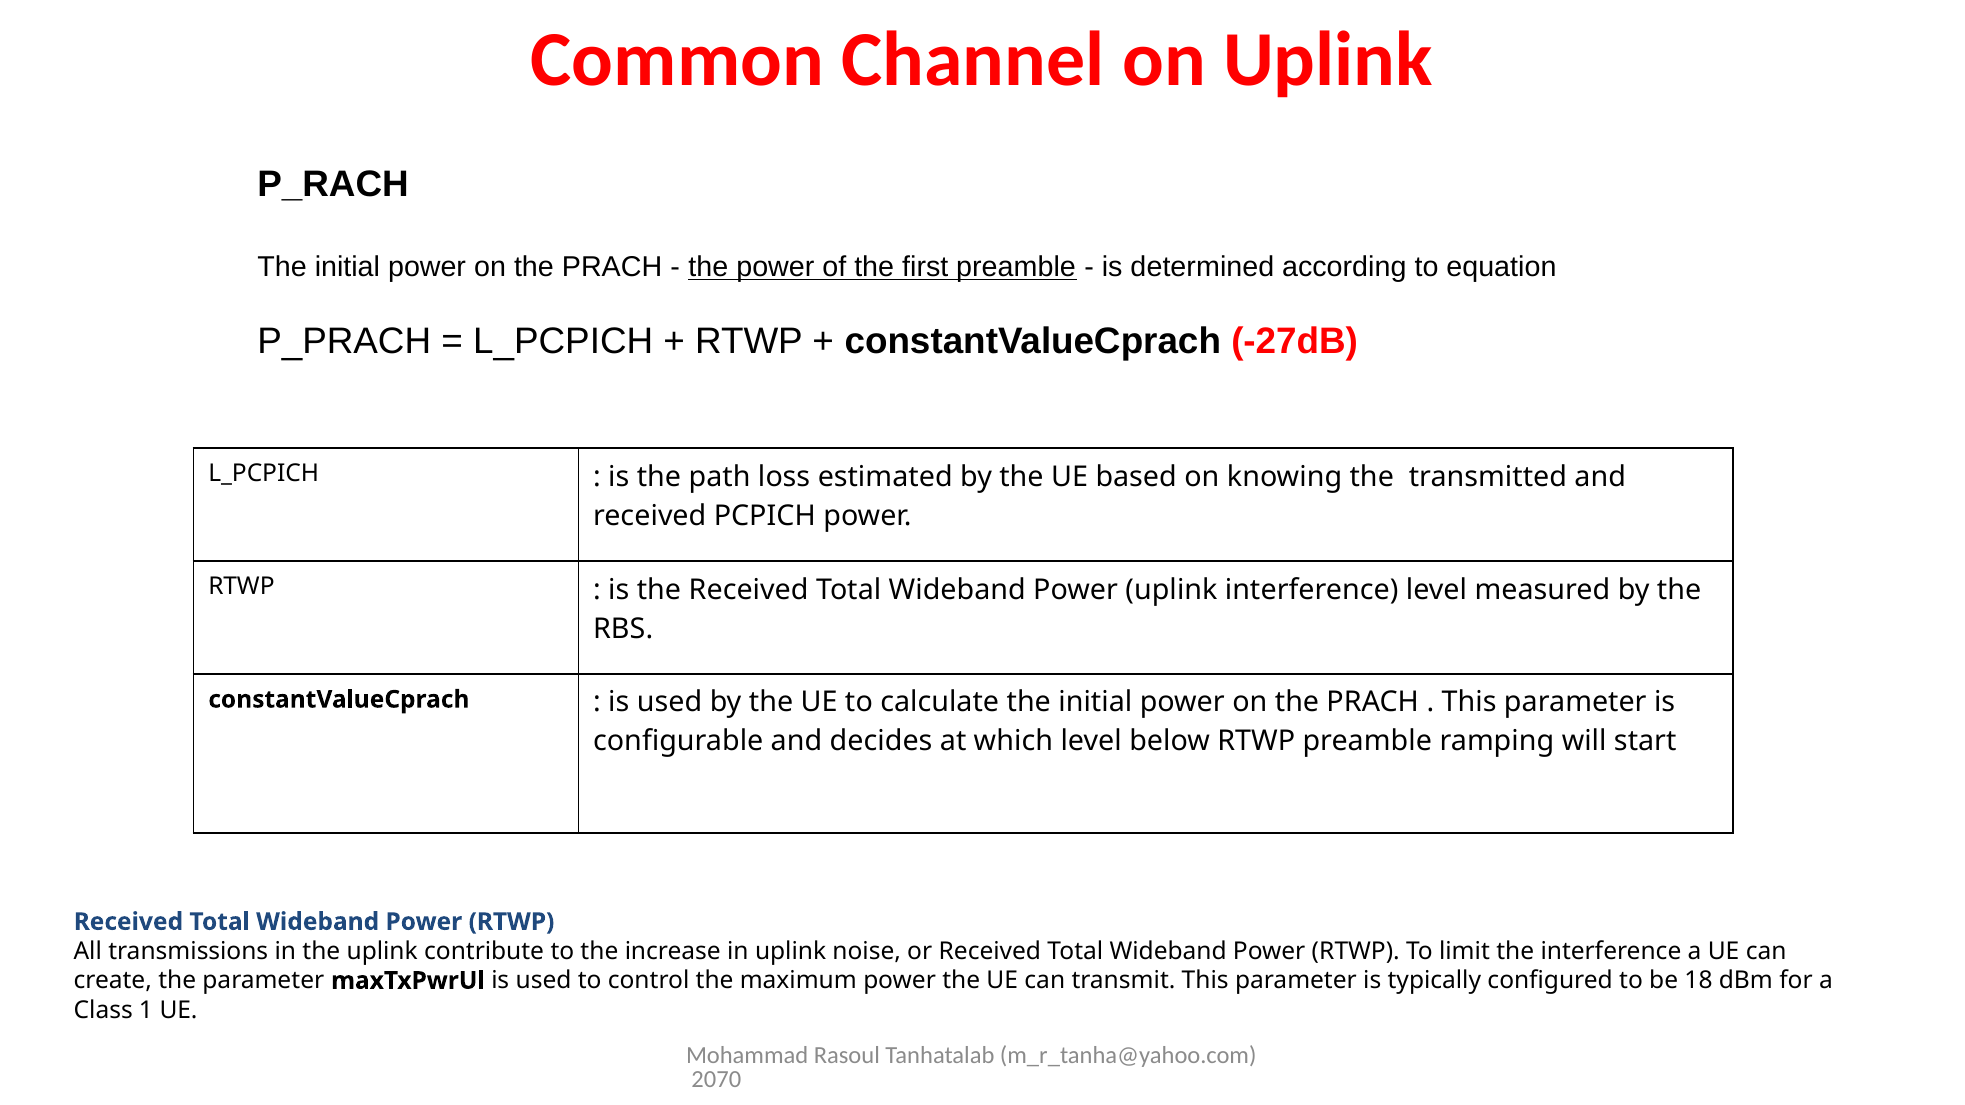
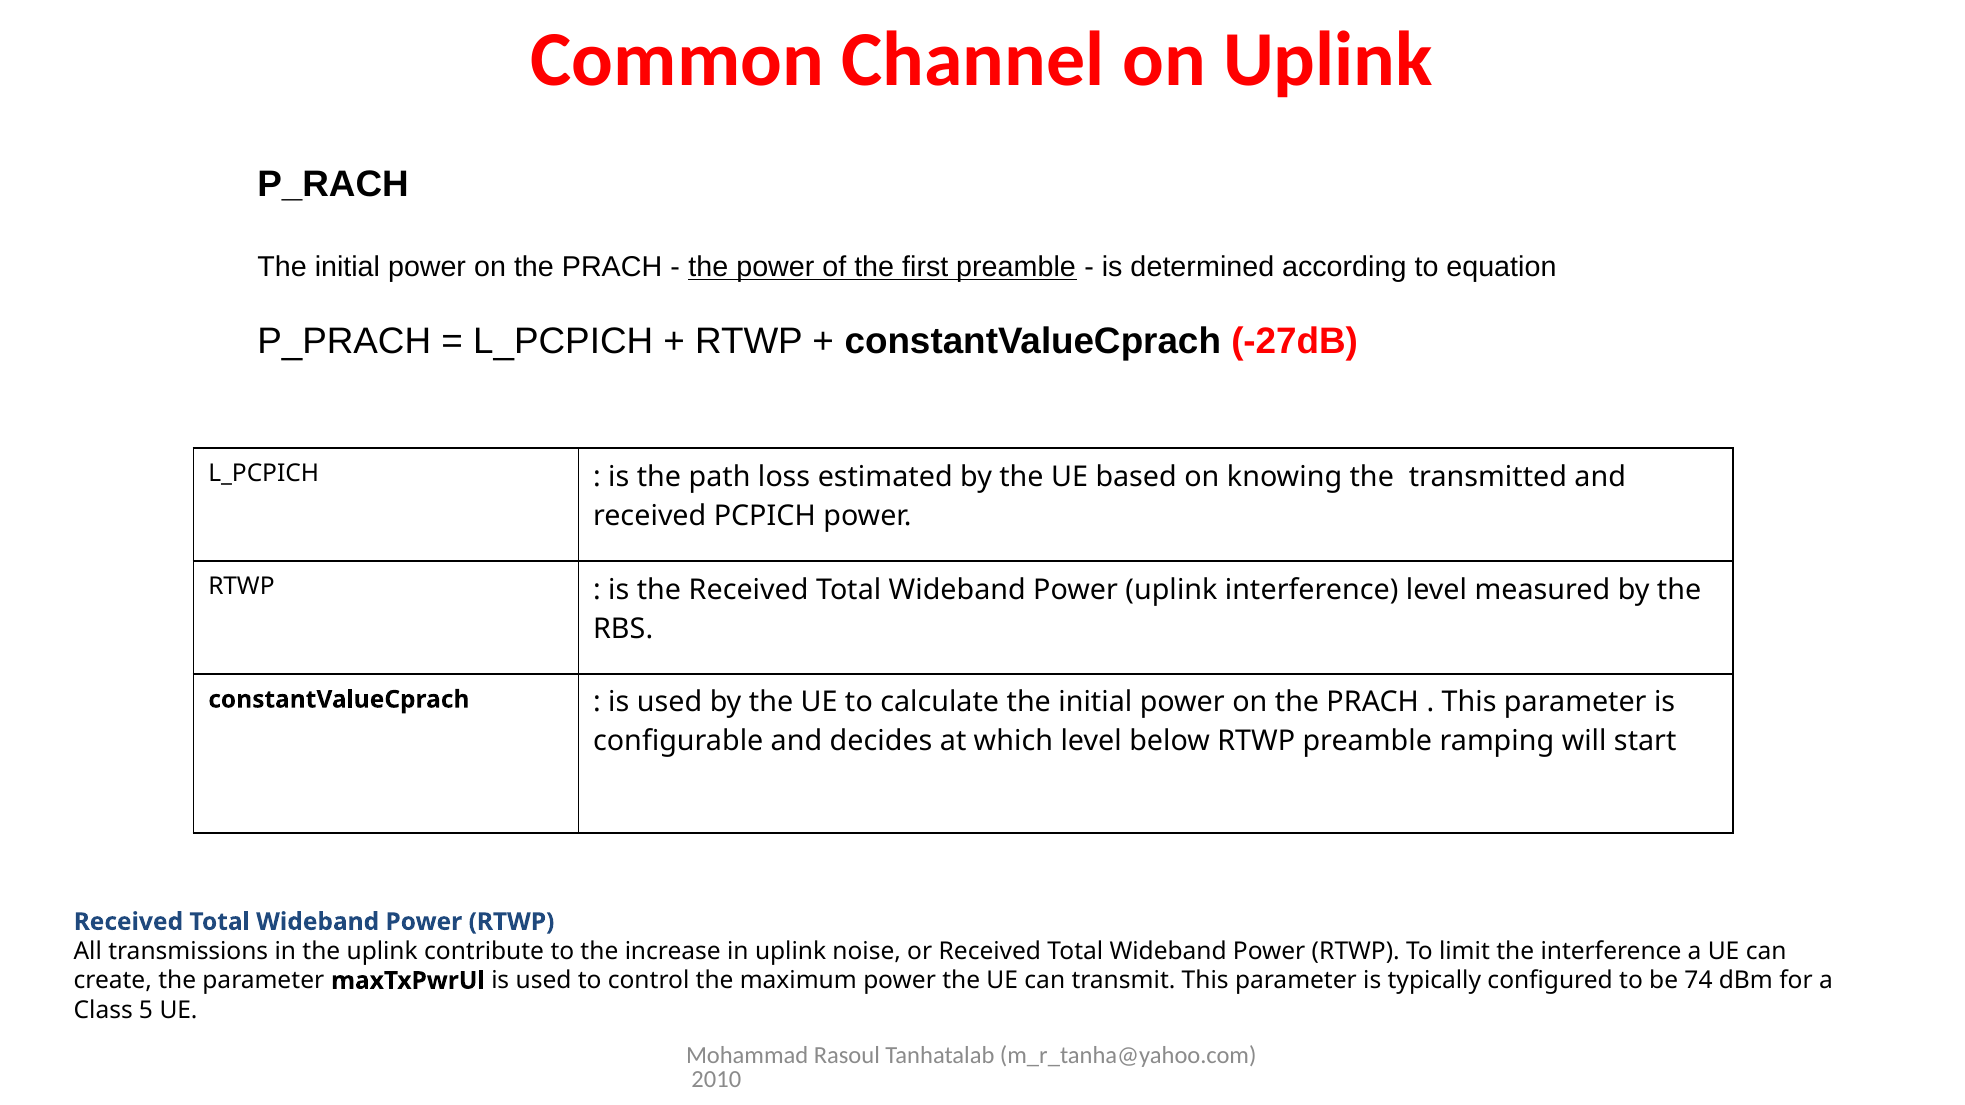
18: 18 -> 74
1: 1 -> 5
2070: 2070 -> 2010
